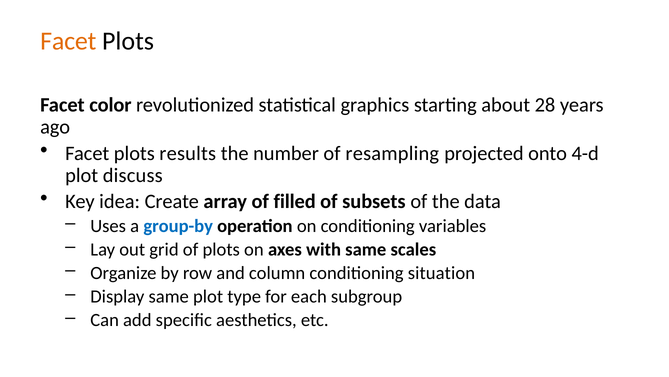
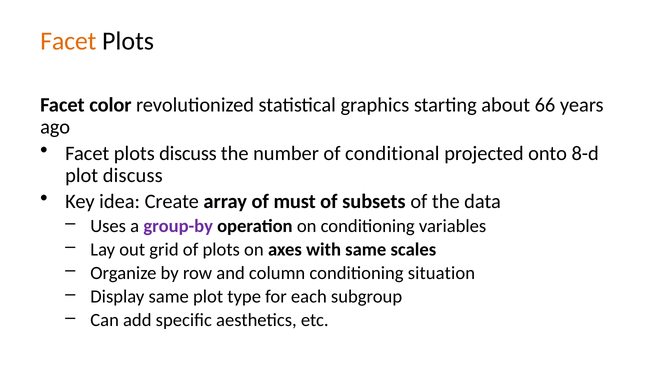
28: 28 -> 66
plots results: results -> discuss
resampling: resampling -> conditional
4-d: 4-d -> 8-d
filled: filled -> must
group-by colour: blue -> purple
